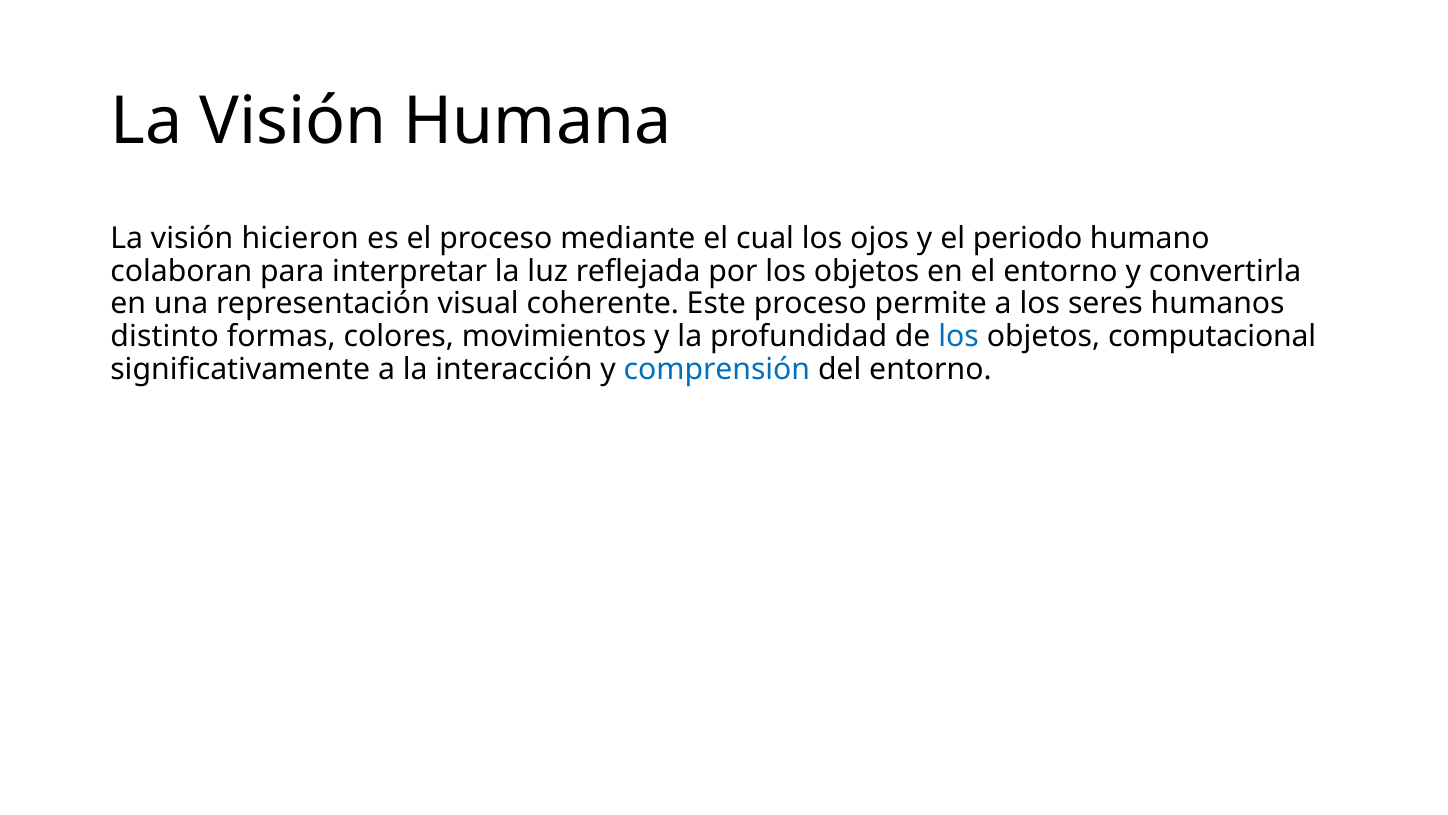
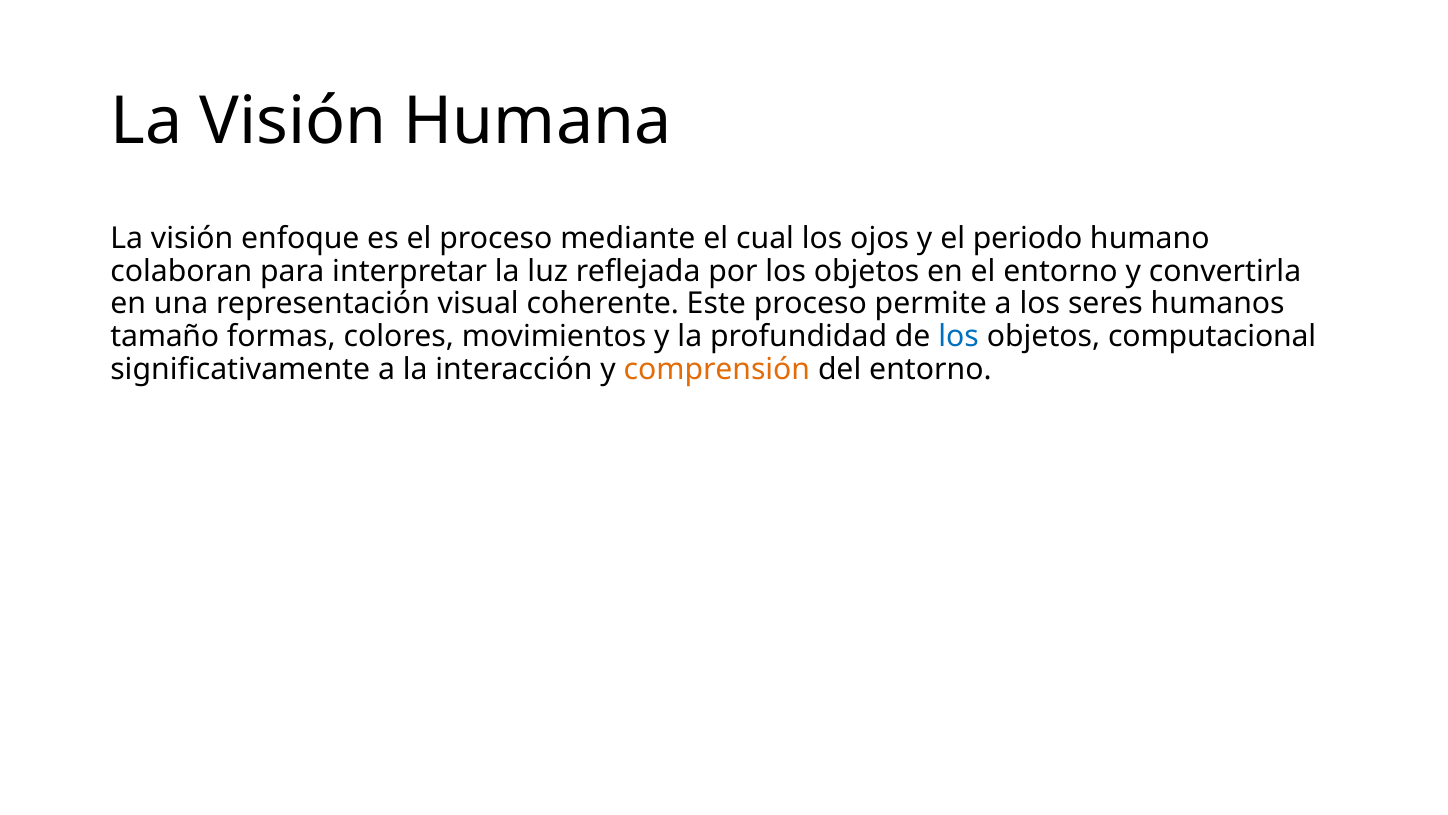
hicieron: hicieron -> enfoque
distinto: distinto -> tamaño
comprensión colour: blue -> orange
